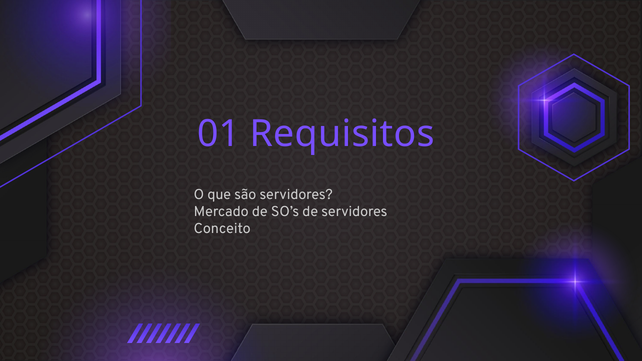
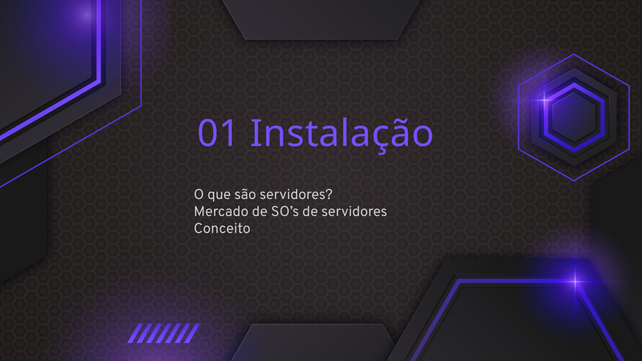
Requisitos: Requisitos -> Instalação
